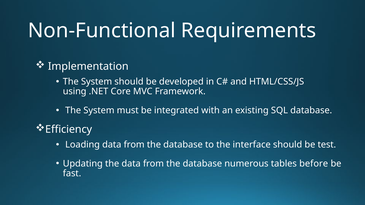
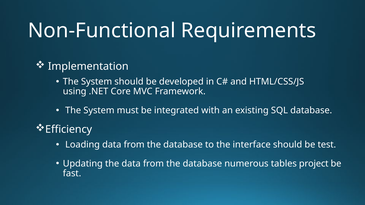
before: before -> project
